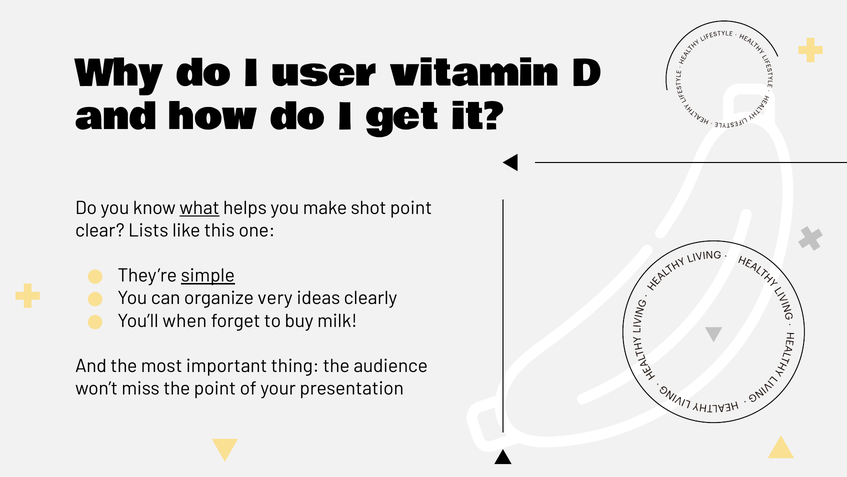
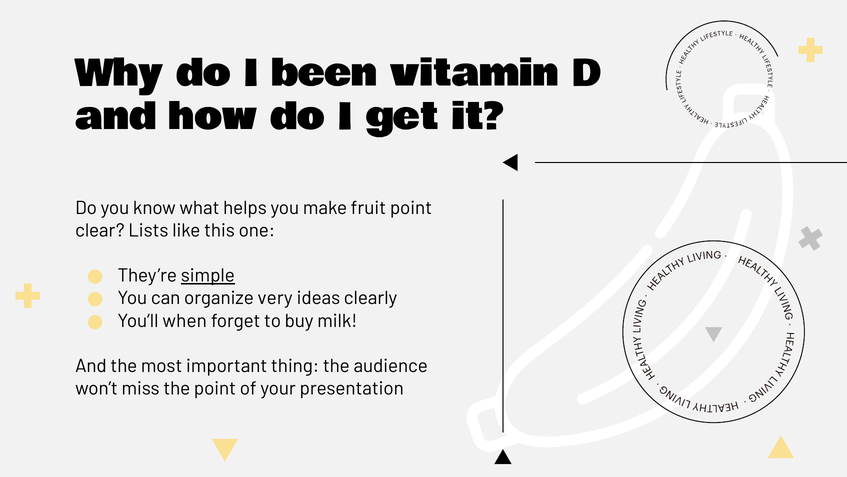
user: user -> been
what underline: present -> none
shot: shot -> fruit
